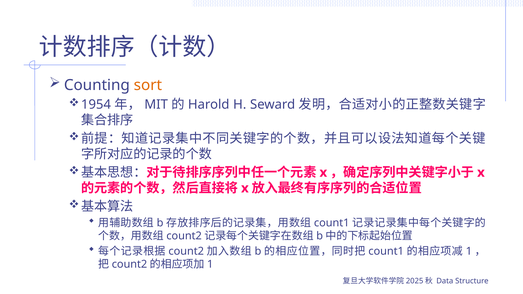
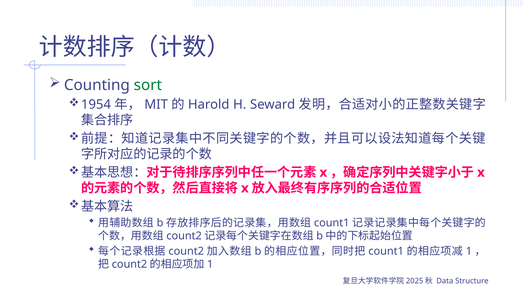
sort colour: orange -> green
